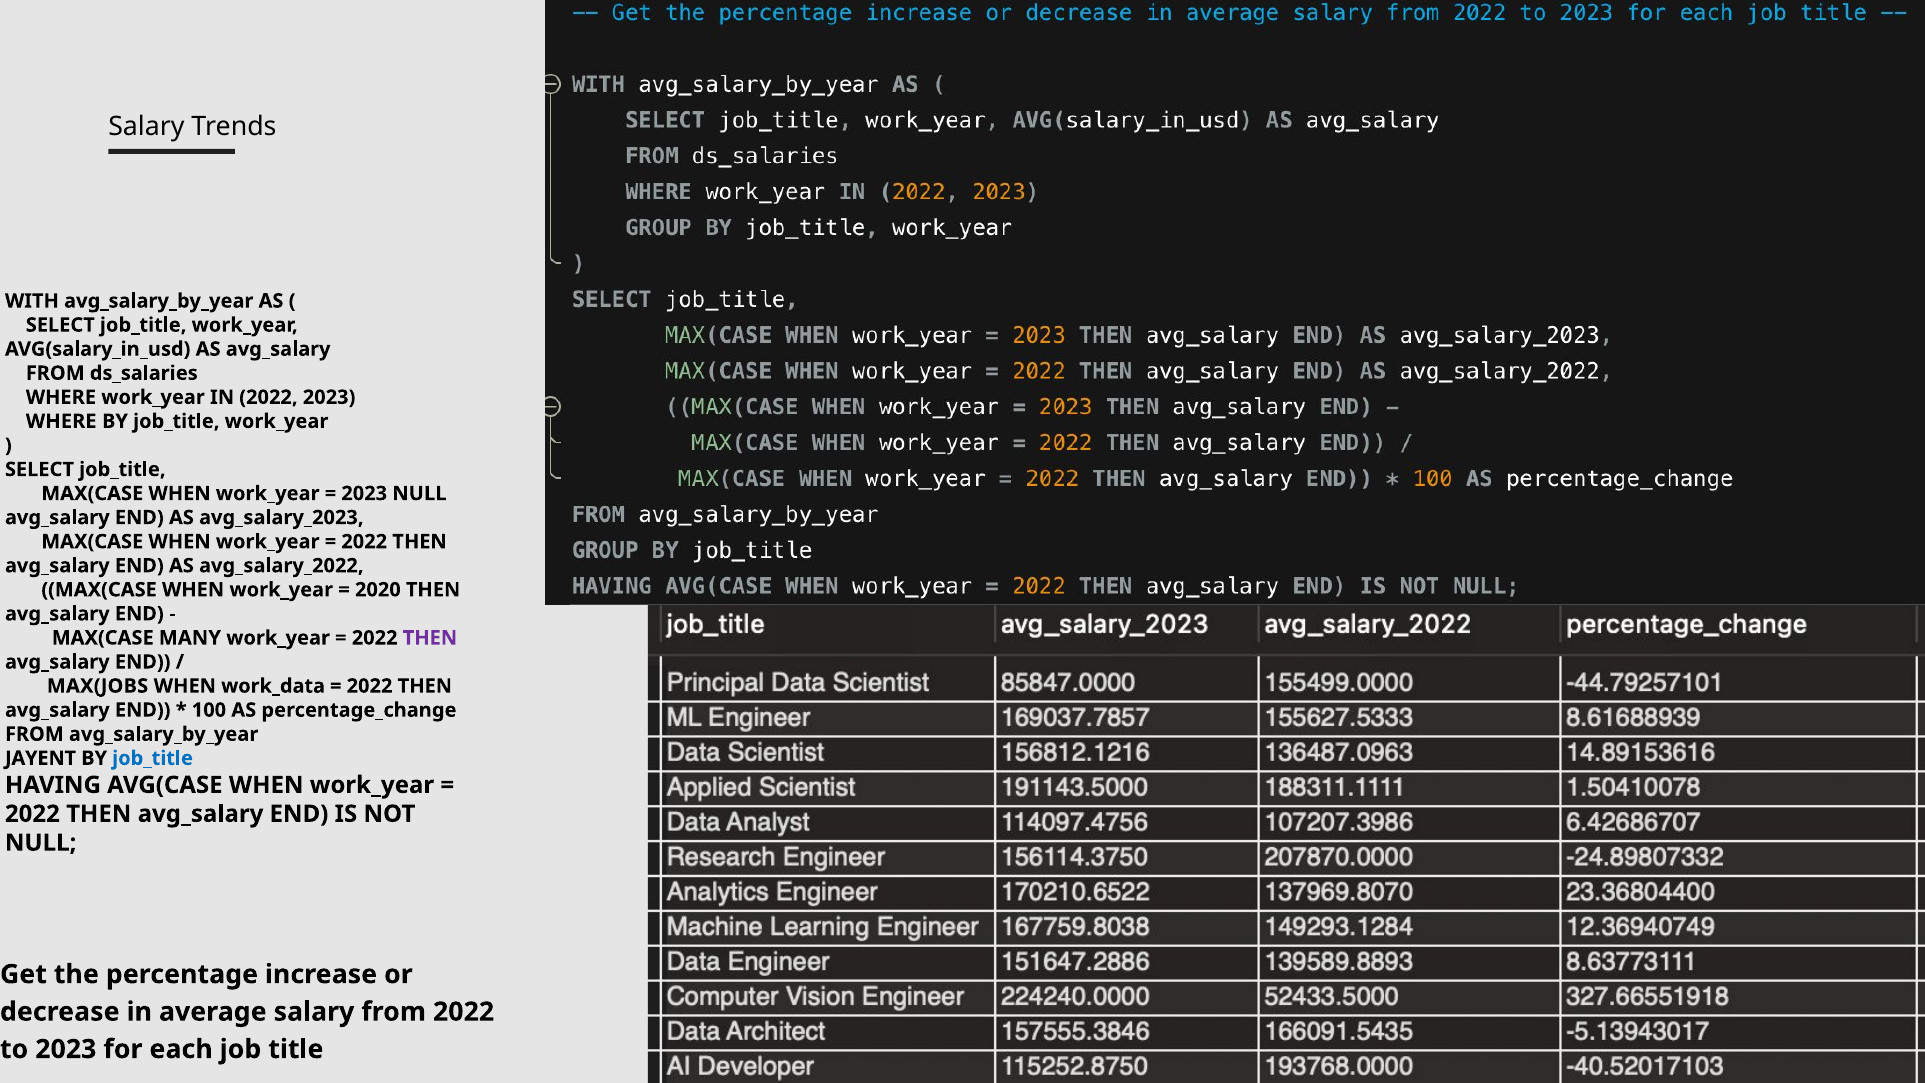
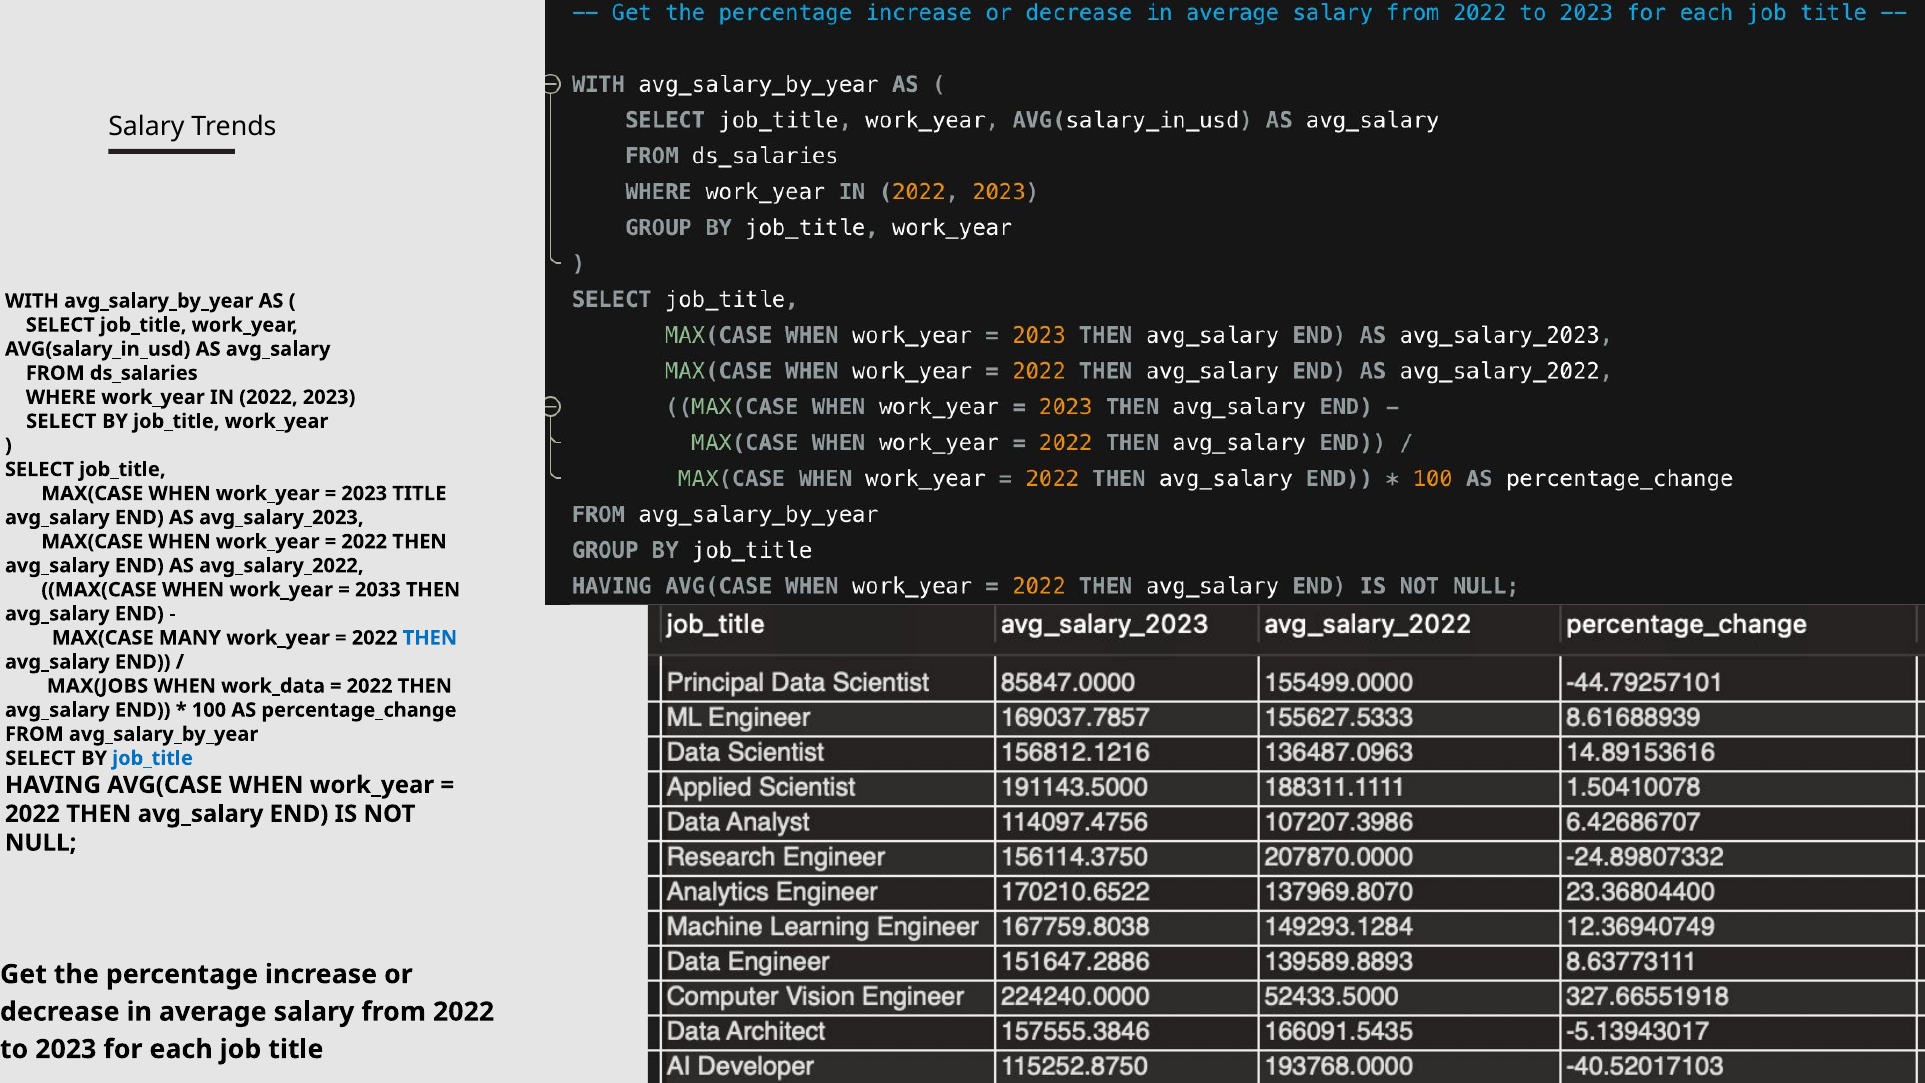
WHERE at (61, 421): WHERE -> SELECT
2023 NULL: NULL -> TITLE
2020: 2020 -> 2033
THEN at (430, 638) colour: purple -> blue
JAYENT at (41, 758): JAYENT -> SELECT
